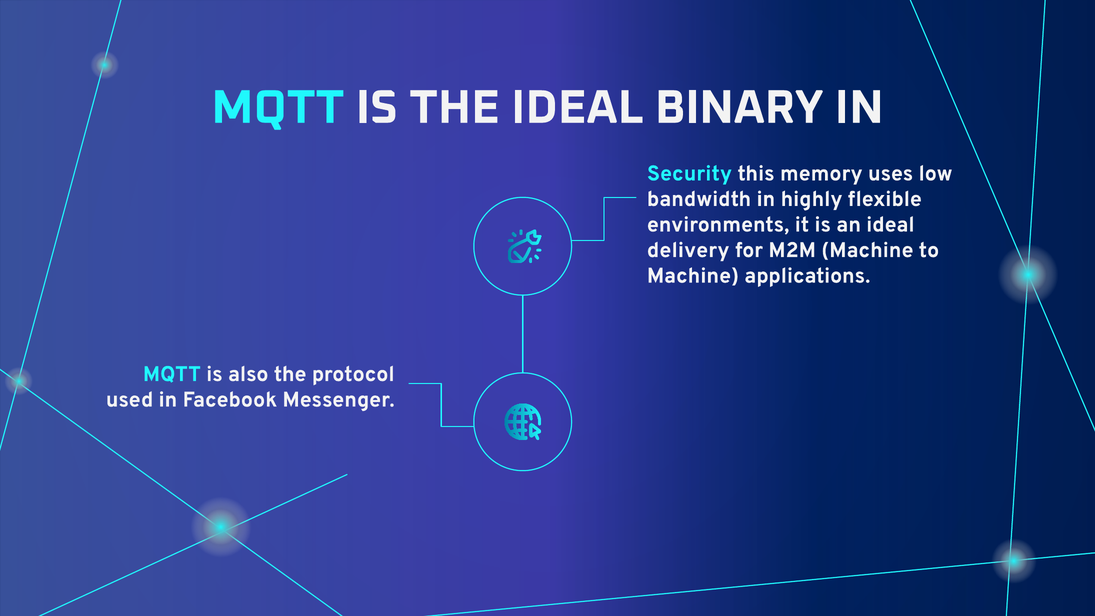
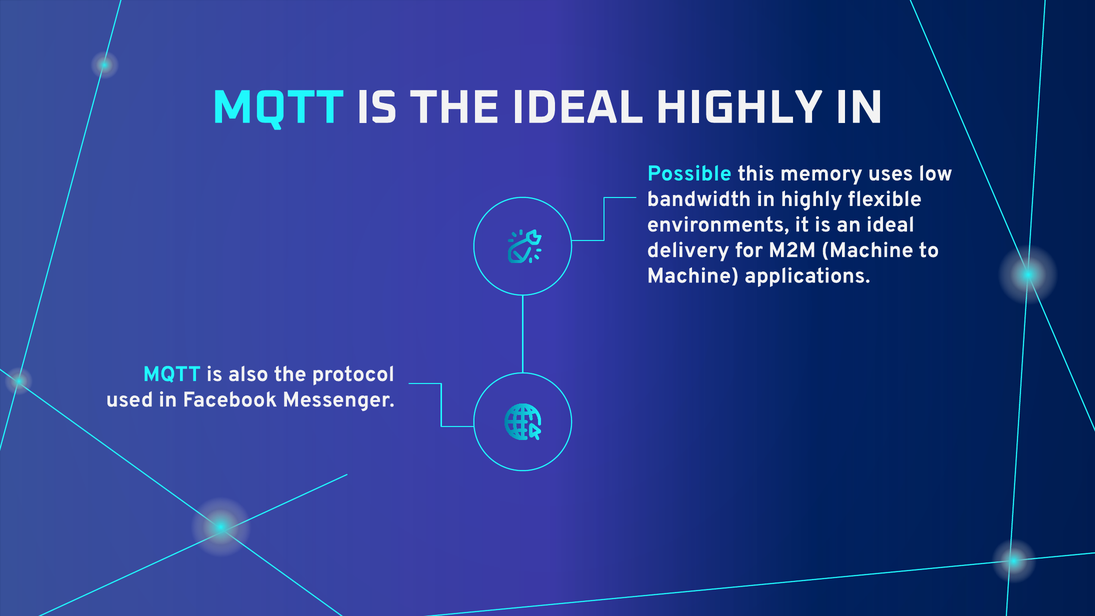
IDEAL BINARY: BINARY -> HIGHLY
Security: Security -> Possible
